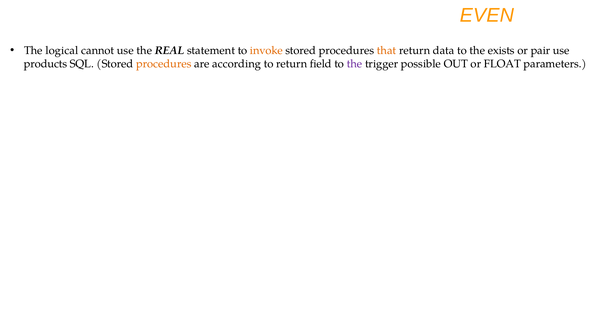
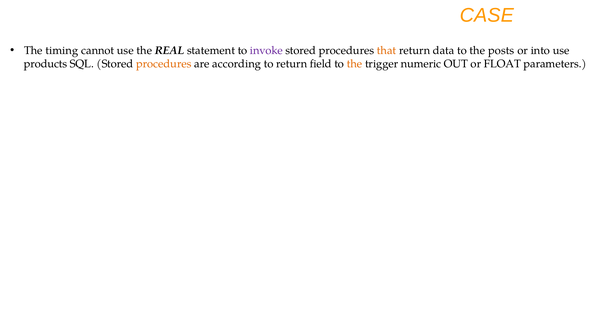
EVEN: EVEN -> CASE
logical: logical -> timing
invoke colour: orange -> purple
exists: exists -> posts
pair: pair -> into
the at (355, 64) colour: purple -> orange
possible: possible -> numeric
